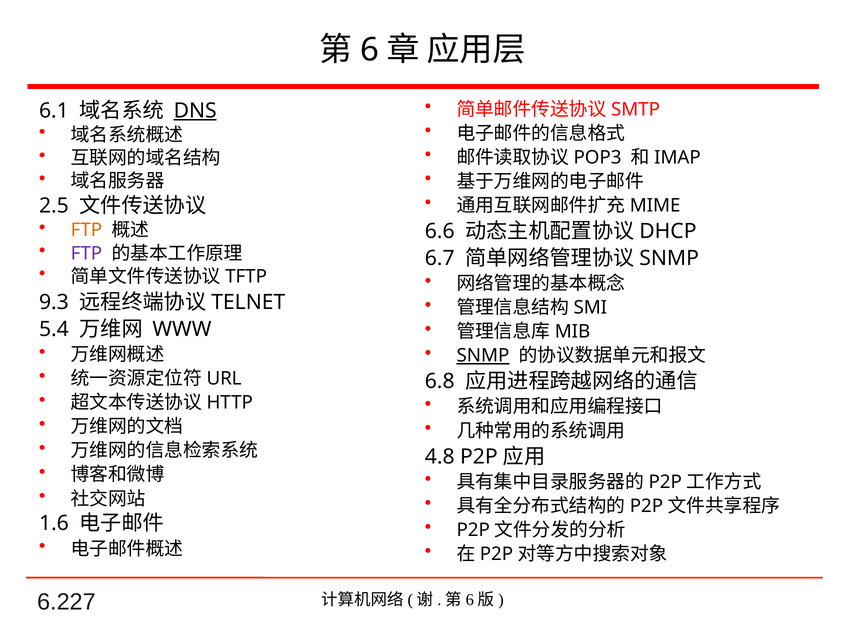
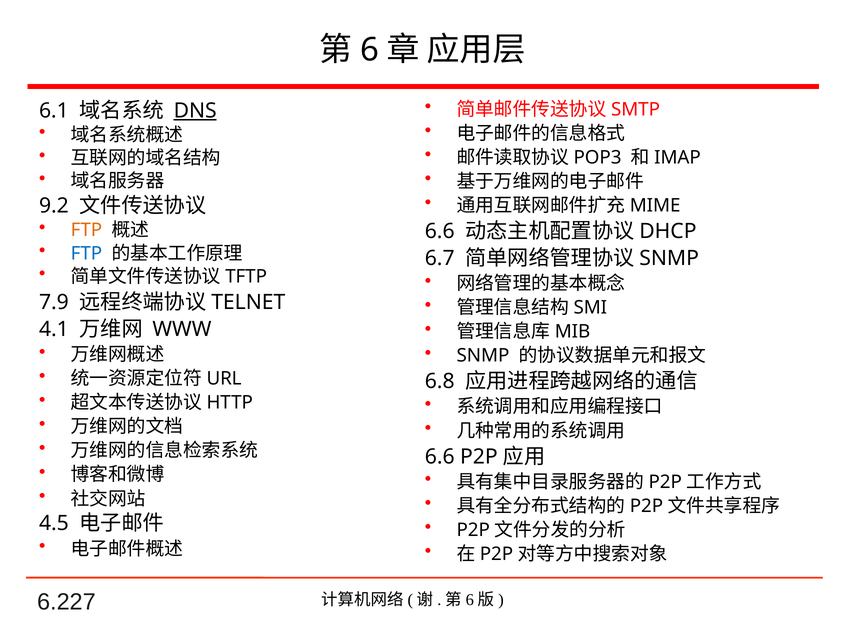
2.5: 2.5 -> 9.2
FTP at (86, 254) colour: purple -> blue
9.3: 9.3 -> 7.9
5.4: 5.4 -> 4.1
SNMP underline: present -> none
4.8 at (440, 457): 4.8 -> 6.6
1.6: 1.6 -> 4.5
